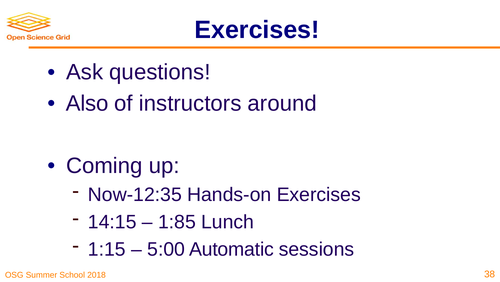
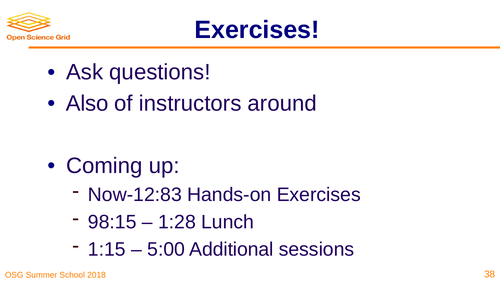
Now-12:35: Now-12:35 -> Now-12:83
14:15: 14:15 -> 98:15
1:85: 1:85 -> 1:28
Automatic: Automatic -> Additional
